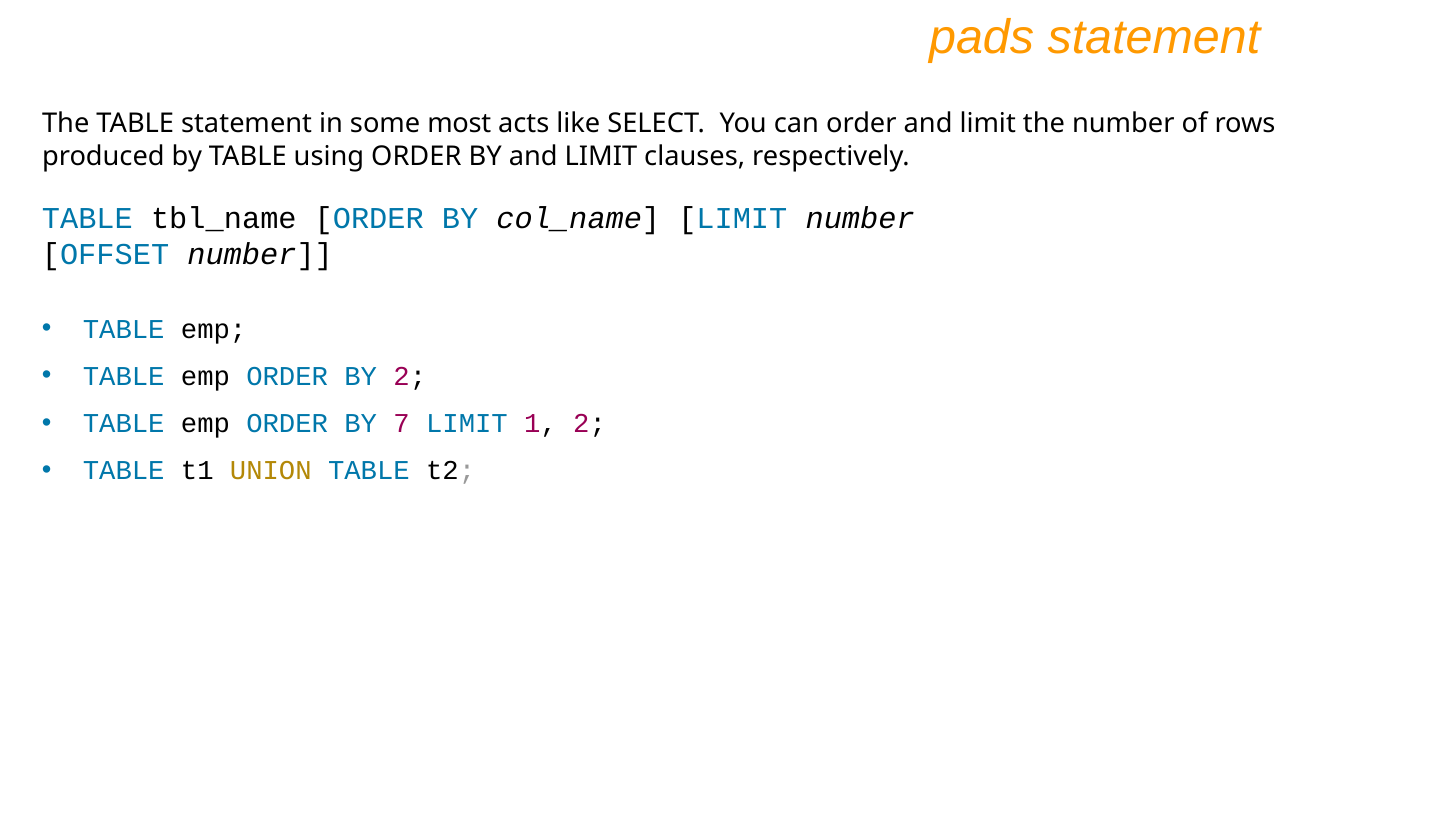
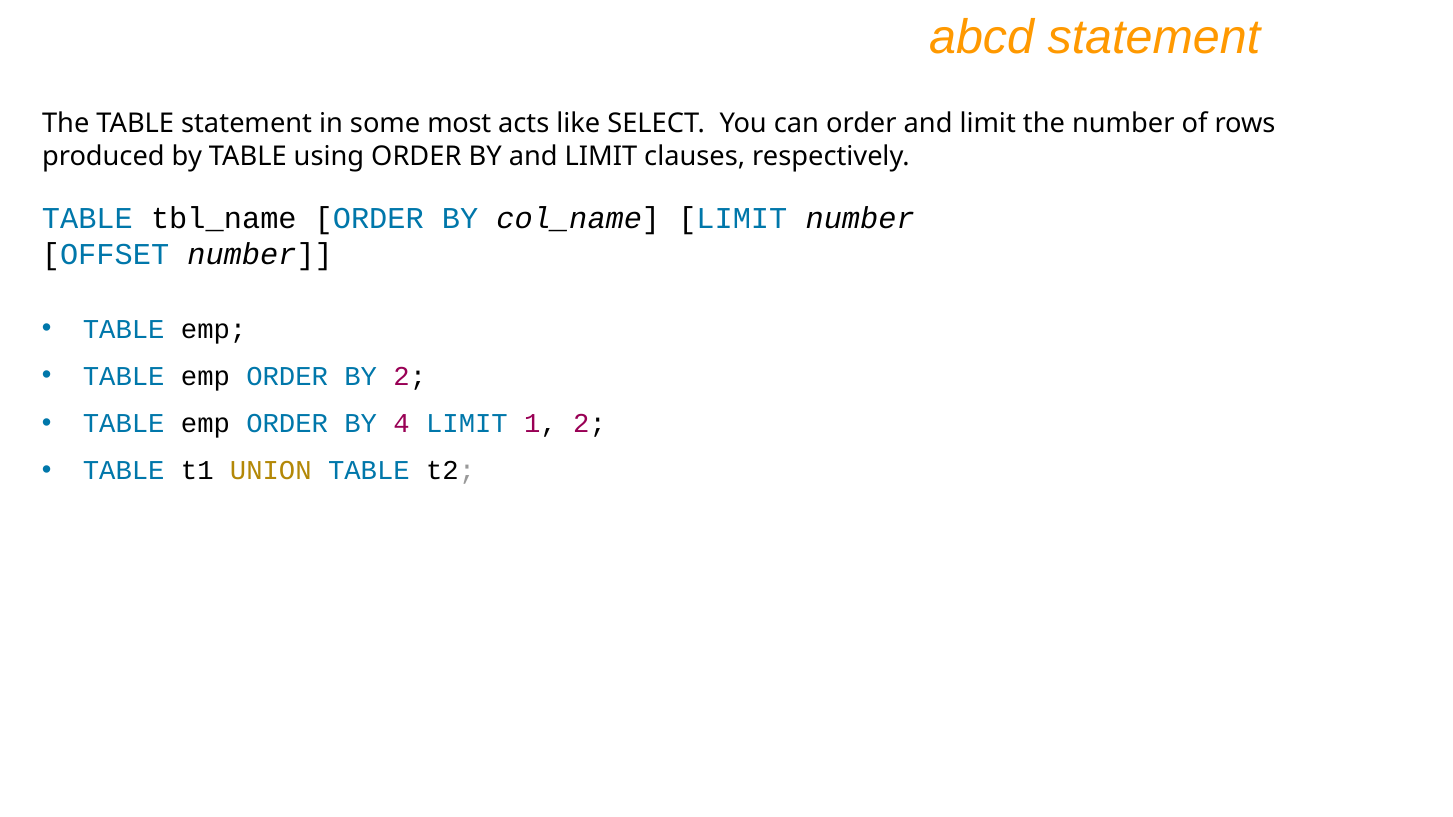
pads: pads -> abcd
7: 7 -> 4
